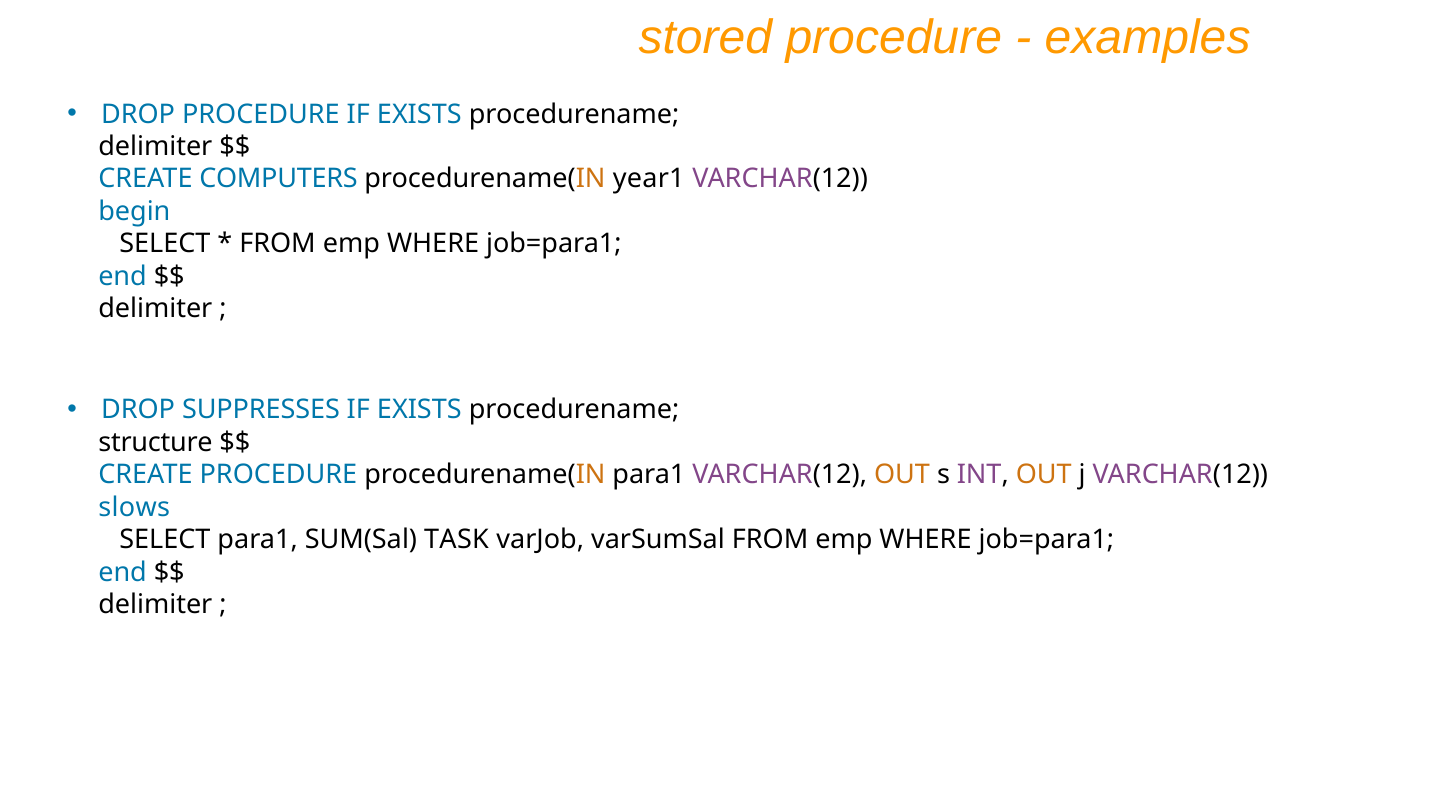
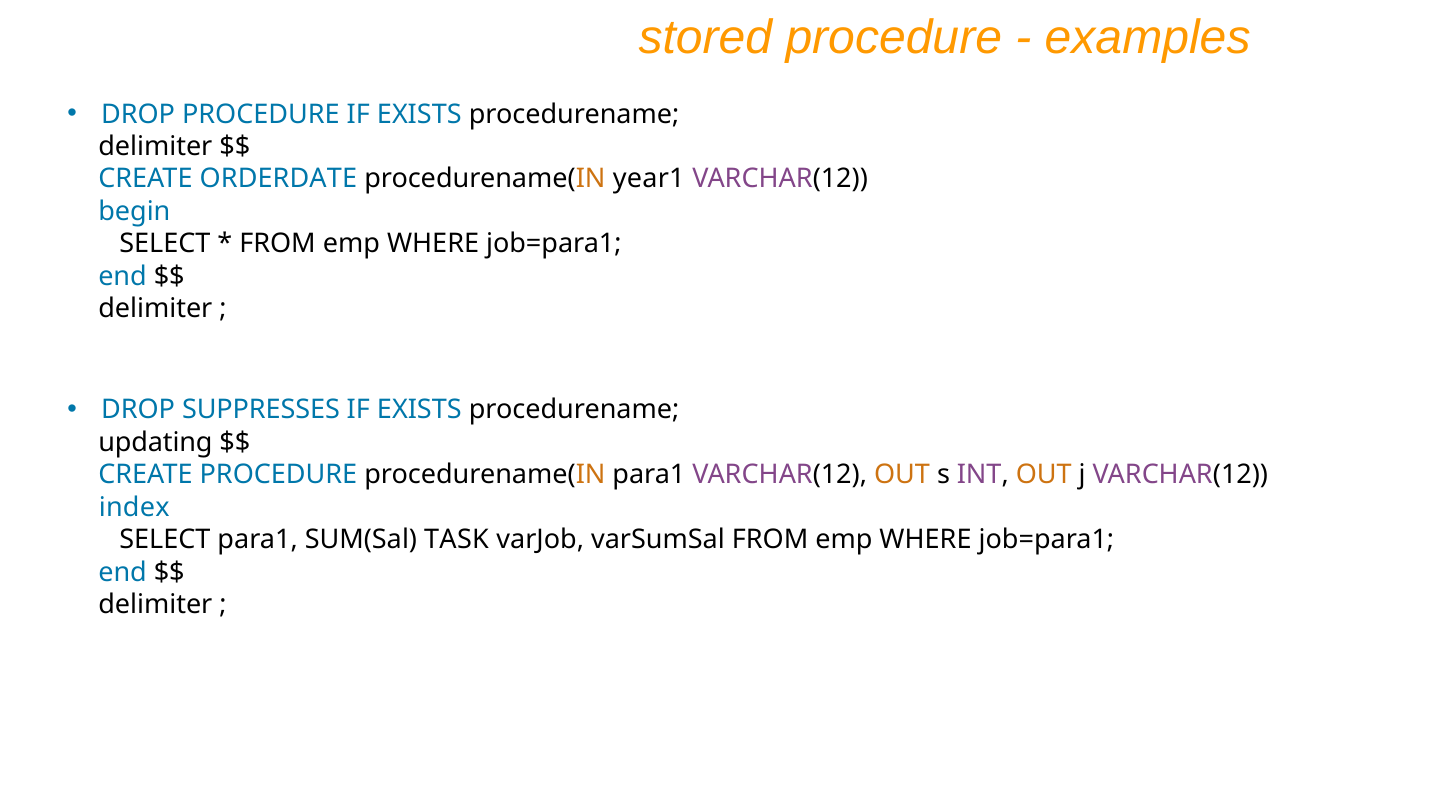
COMPUTERS: COMPUTERS -> ORDERDATE
structure: structure -> updating
slows: slows -> index
